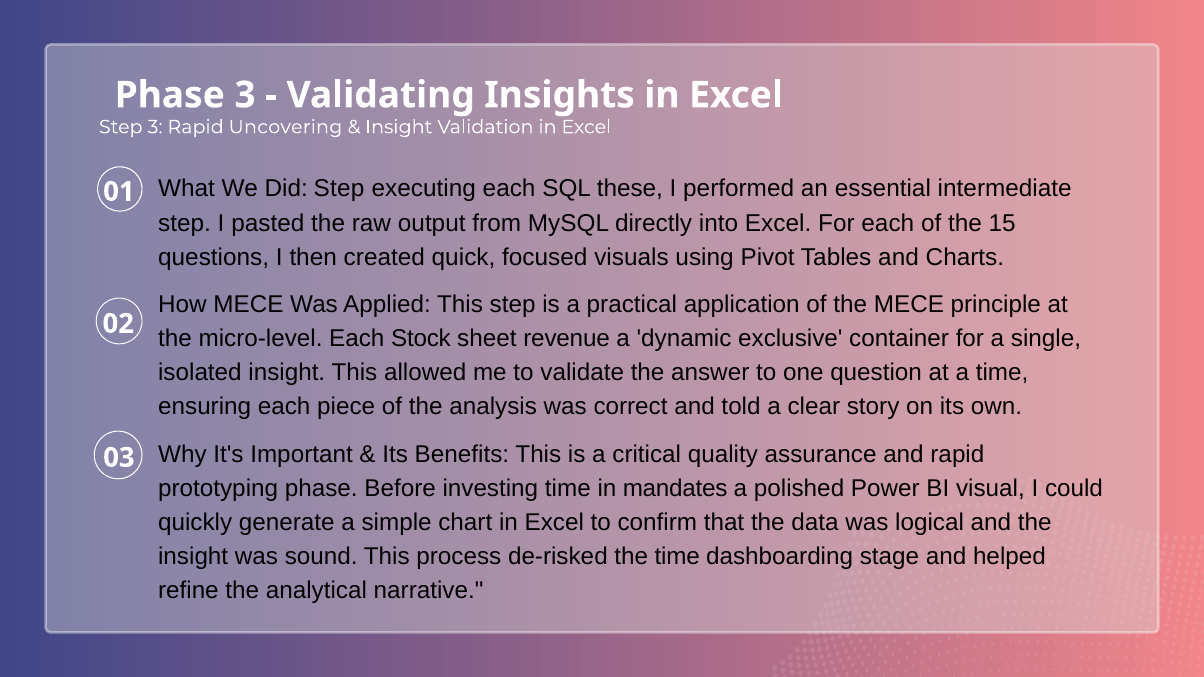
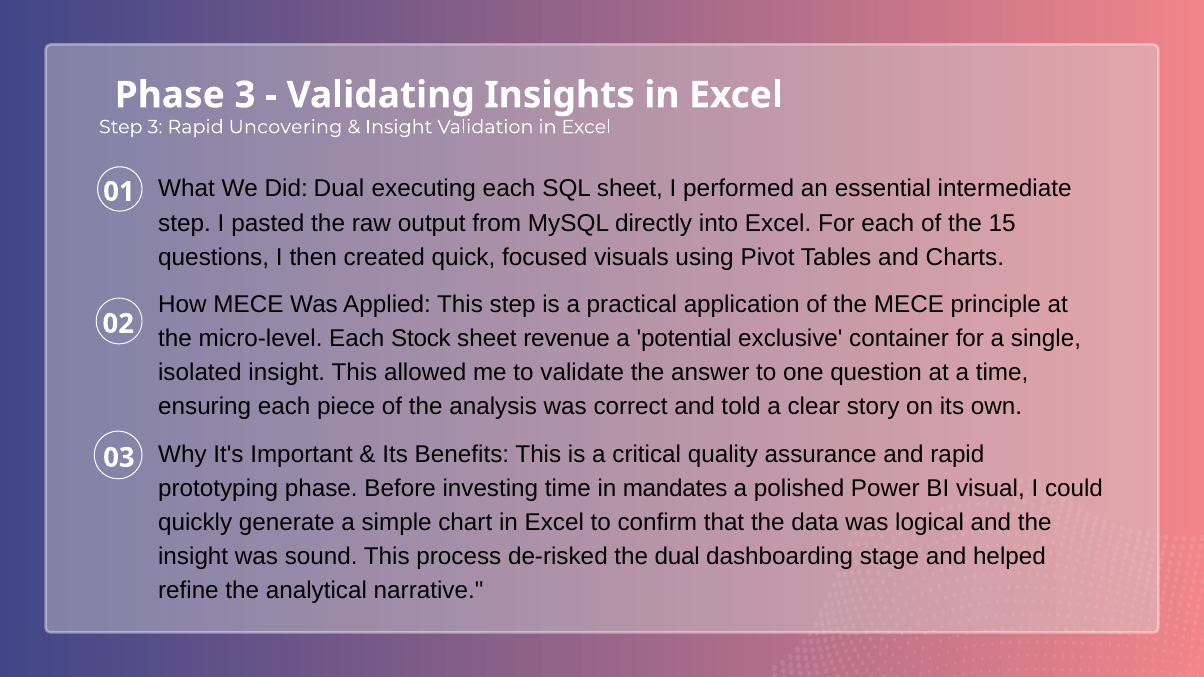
Did Step: Step -> Dual
SQL these: these -> sheet
dynamic: dynamic -> potential
the time: time -> dual
